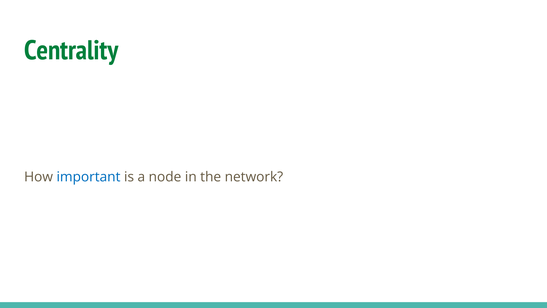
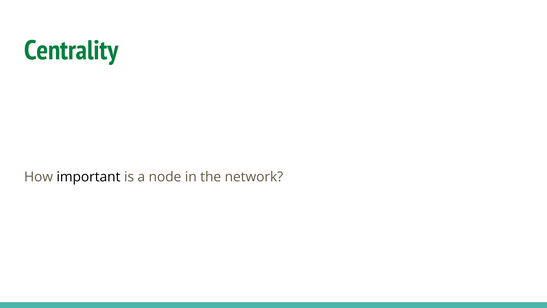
important colour: blue -> black
